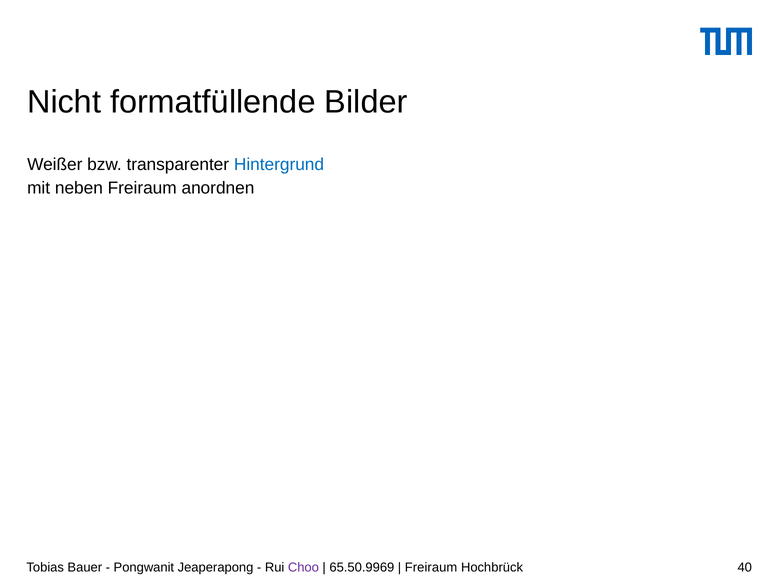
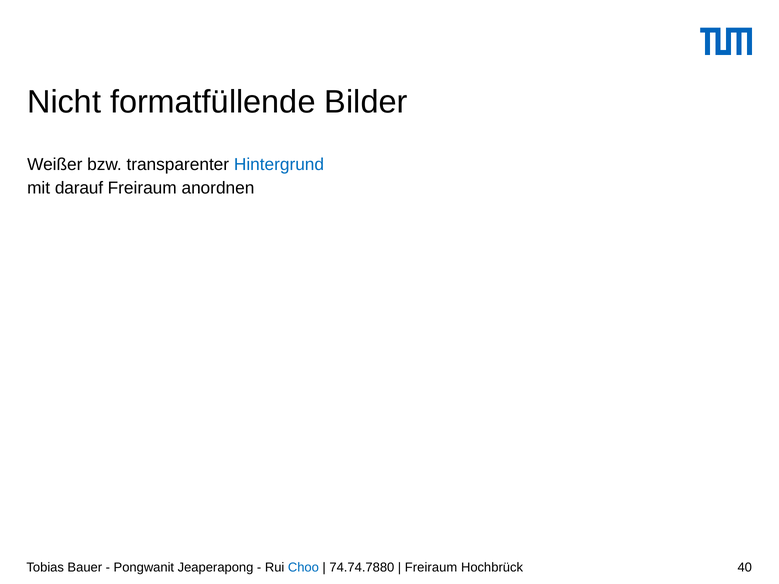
neben: neben -> darauf
Choo colour: purple -> blue
65.50.9969: 65.50.9969 -> 74.74.7880
